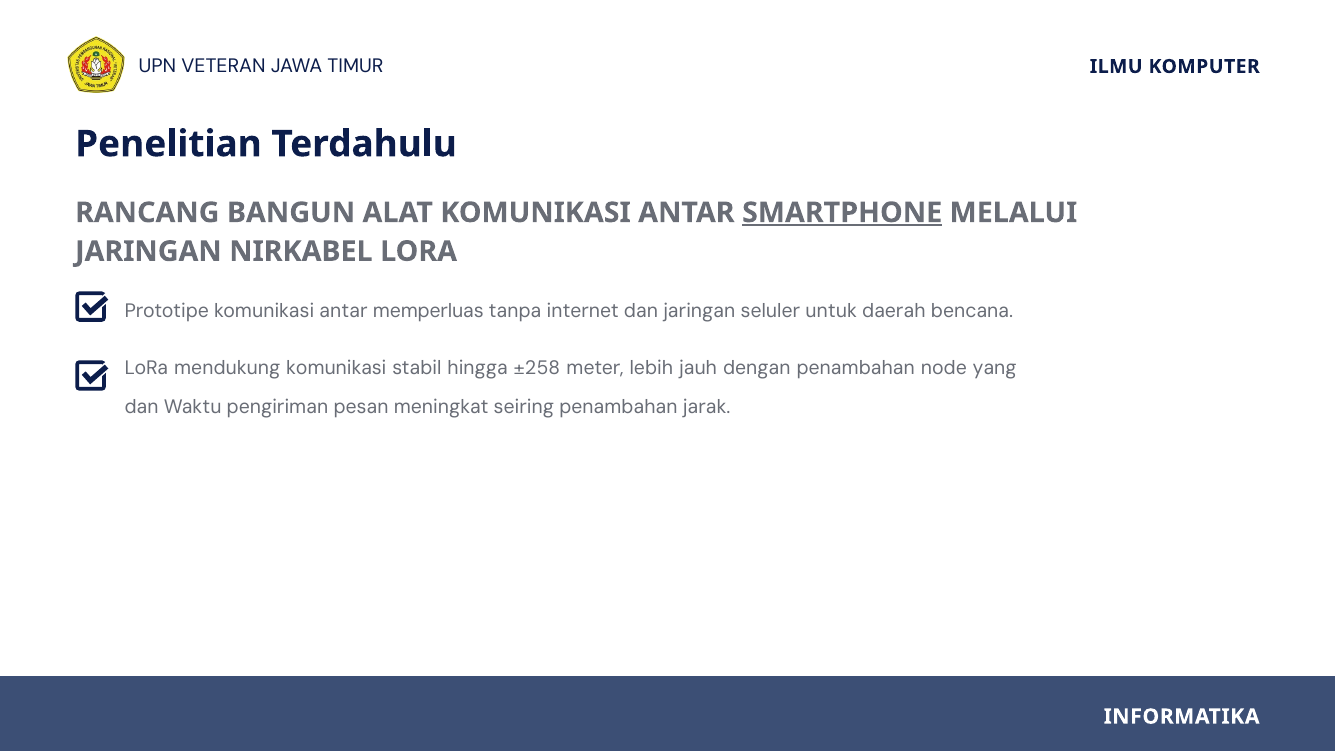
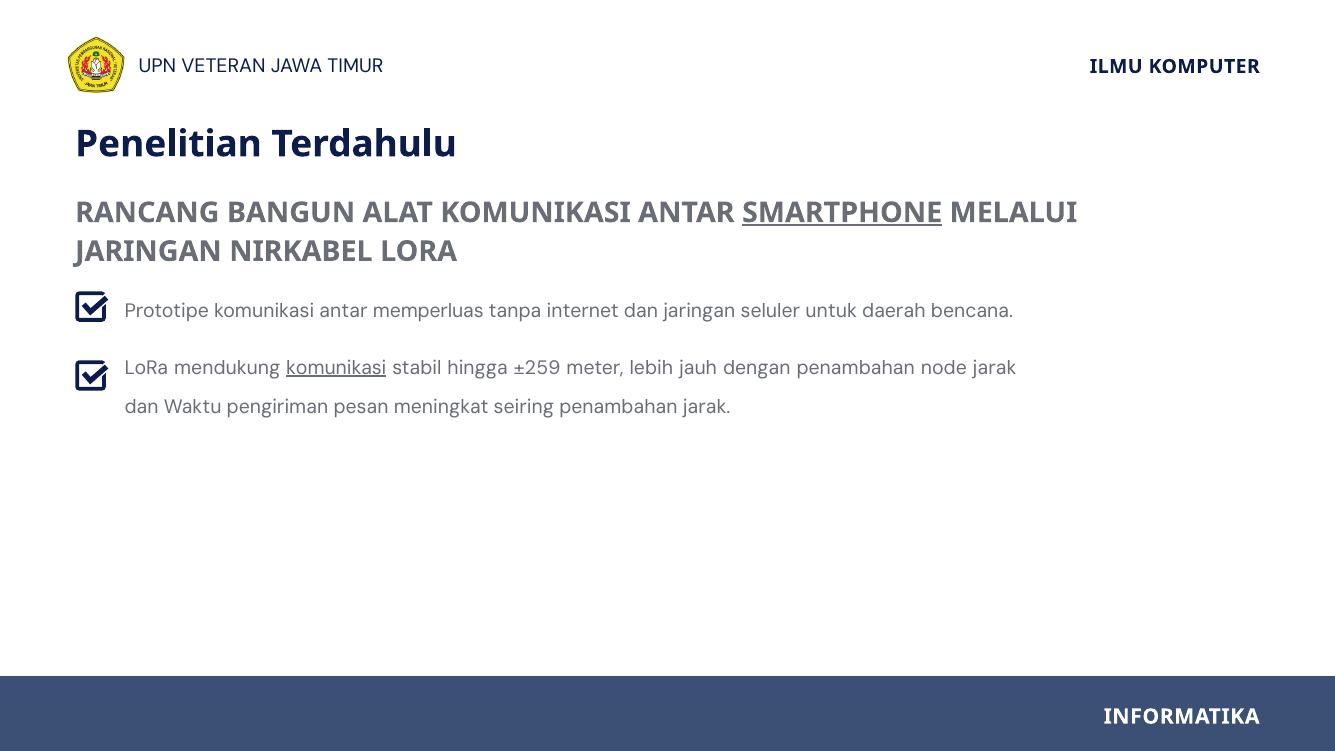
komunikasi at (336, 368) underline: none -> present
±258: ±258 -> ±259
node yang: yang -> jarak
